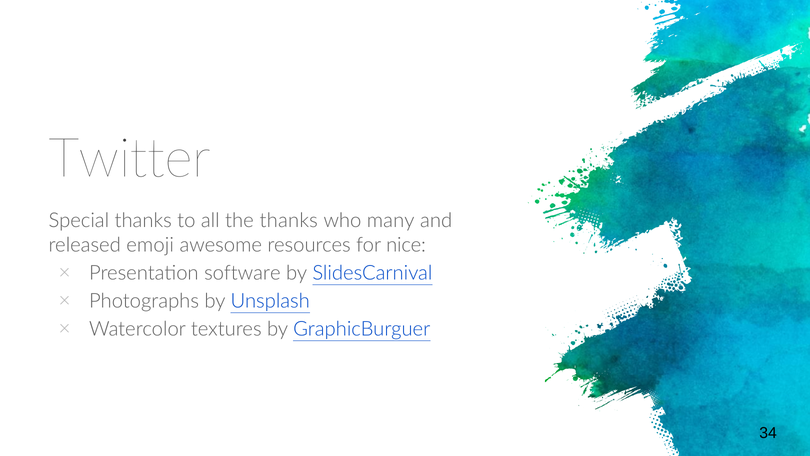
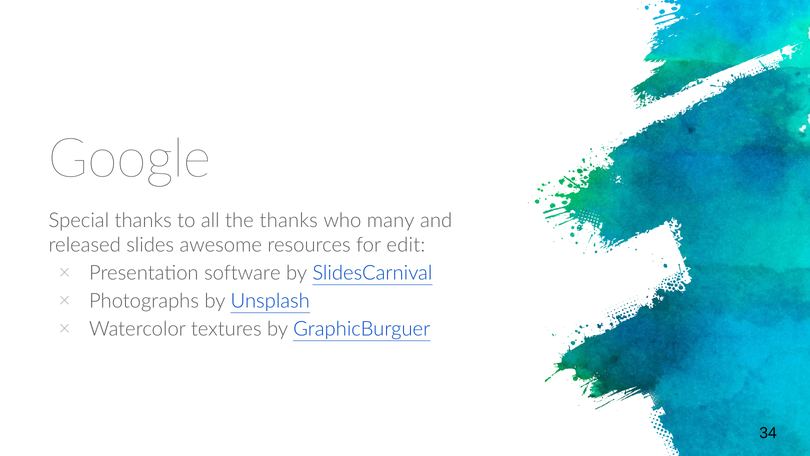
Twitter: Twitter -> Google
emoji: emoji -> slides
nice: nice -> edit
